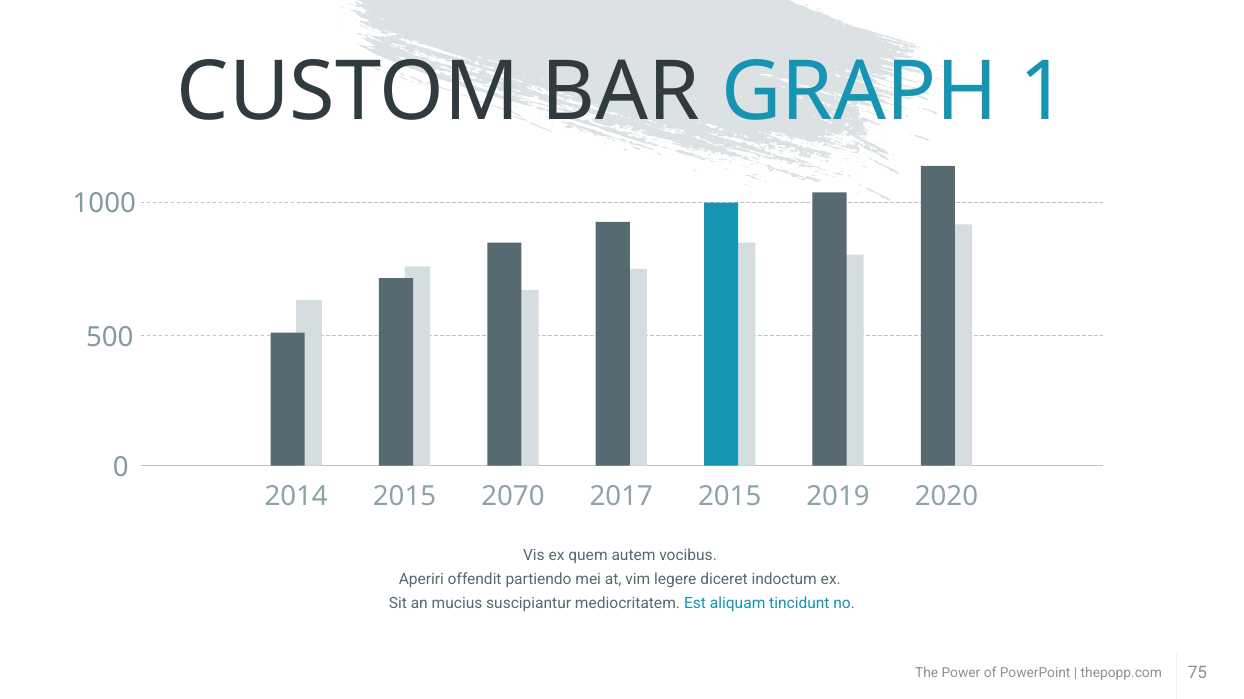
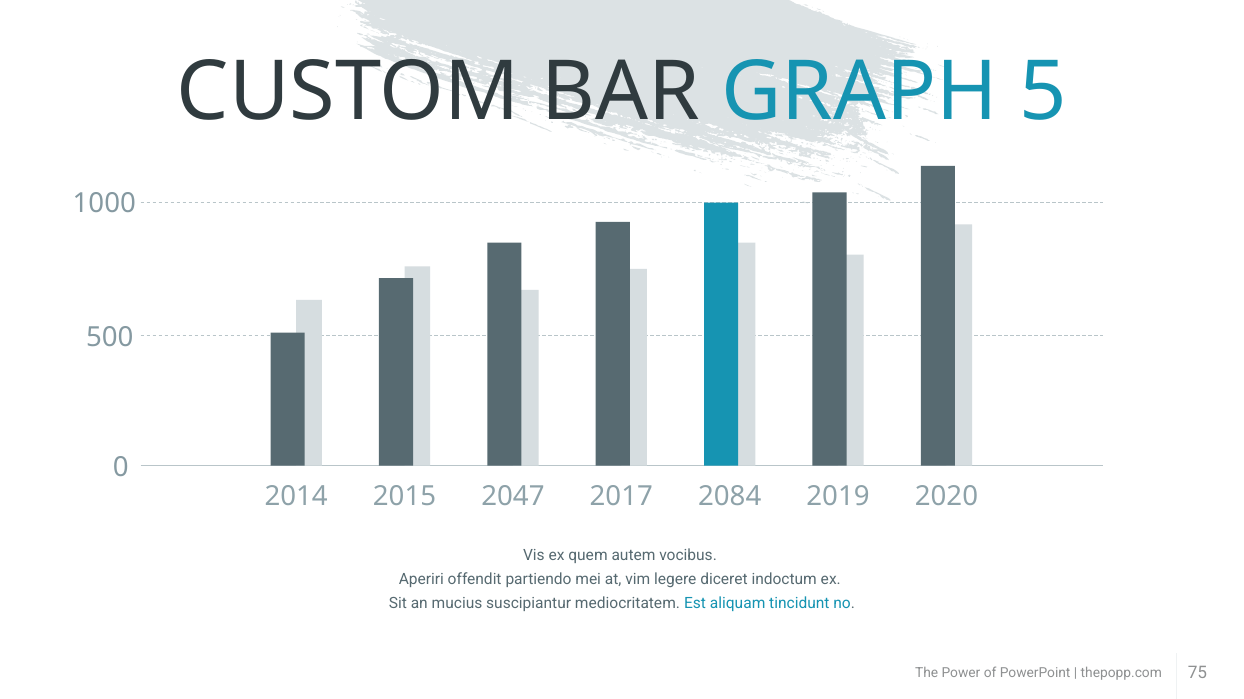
1: 1 -> 5
2070: 2070 -> 2047
2017 2015: 2015 -> 2084
